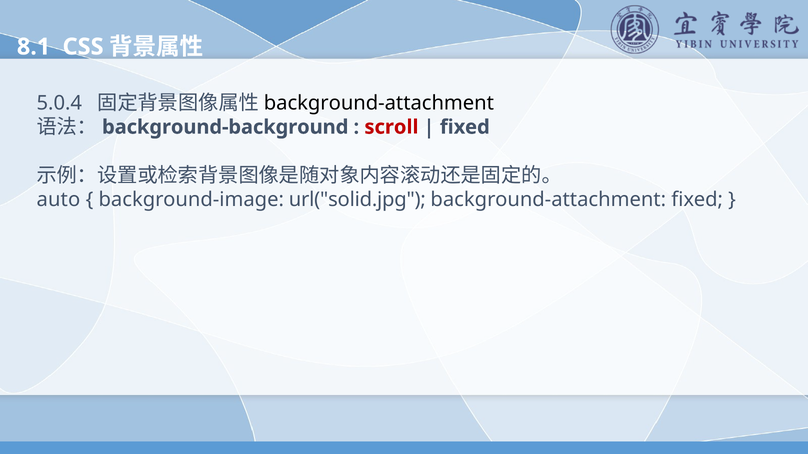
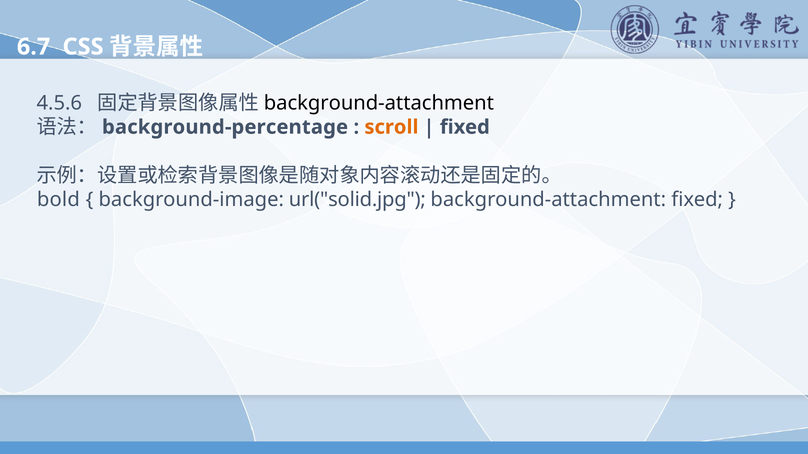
8.1: 8.1 -> 6.7
5.0.4: 5.0.4 -> 4.5.6
background-background: background-background -> background-percentage
scroll colour: red -> orange
auto: auto -> bold
